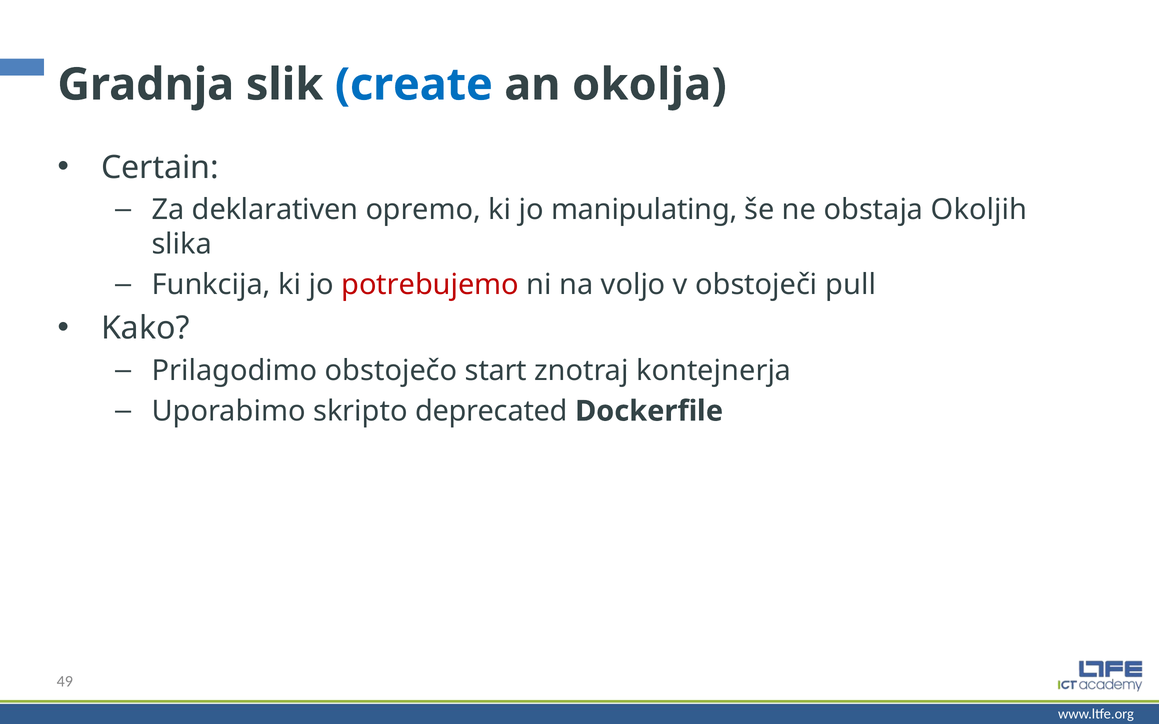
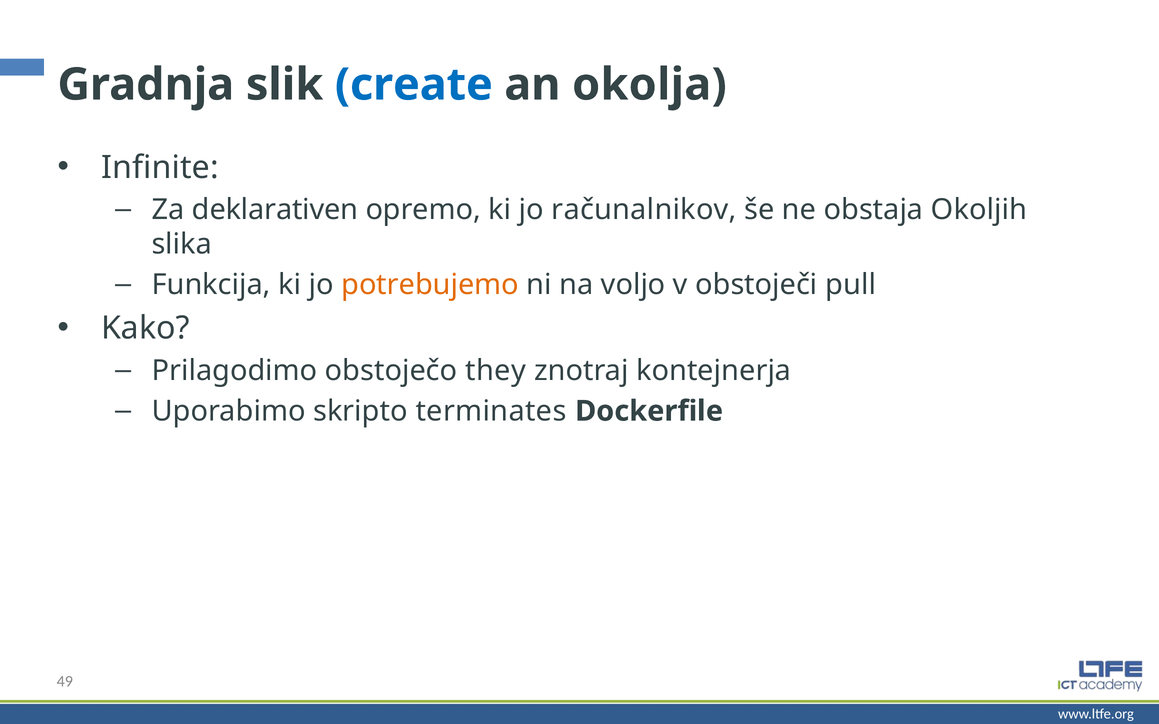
Certain: Certain -> Infinite
manipulating: manipulating -> računalnikov
potrebujemo colour: red -> orange
start: start -> they
deprecated: deprecated -> terminates
